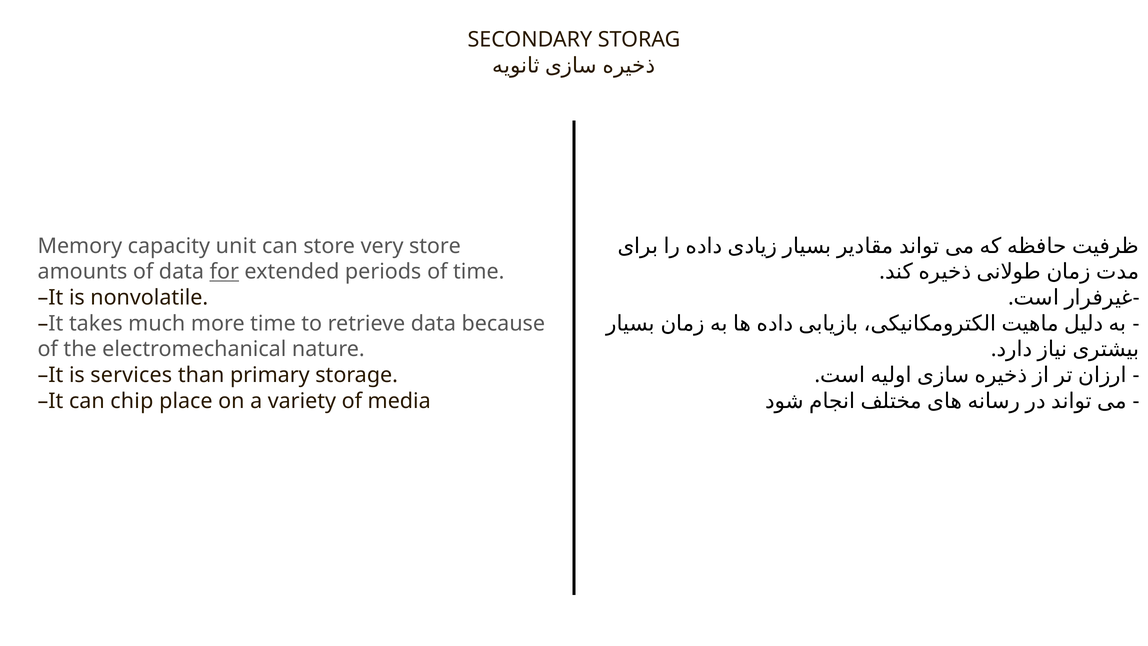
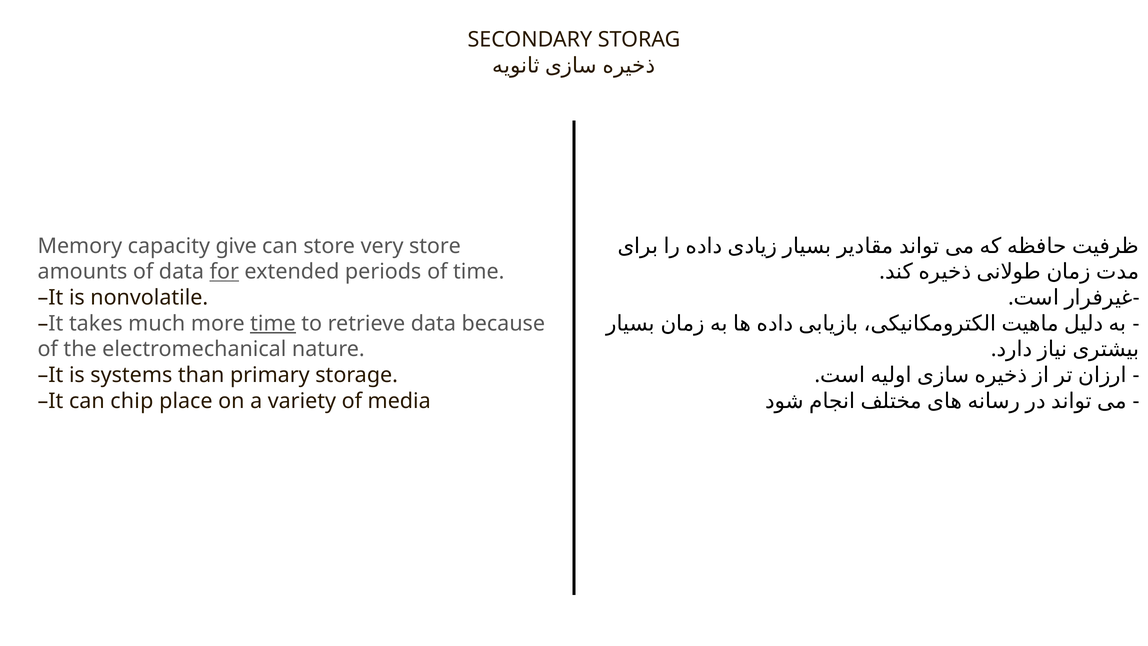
unit: unit -> give
time at (273, 323) underline: none -> present
services: services -> systems
